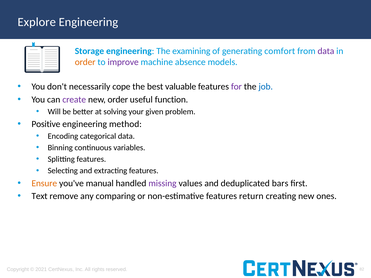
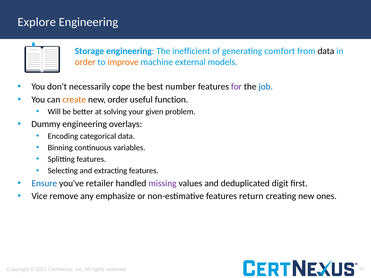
examining: examining -> inefficient
data at (326, 51) colour: purple -> black
improve colour: purple -> orange
absence: absence -> external
valuable: valuable -> number
create colour: purple -> orange
Positive: Positive -> Dummy
method: method -> overlays
Ensure colour: orange -> blue
manual: manual -> retailer
bars: bars -> digit
Text: Text -> Vice
comparing: comparing -> emphasize
